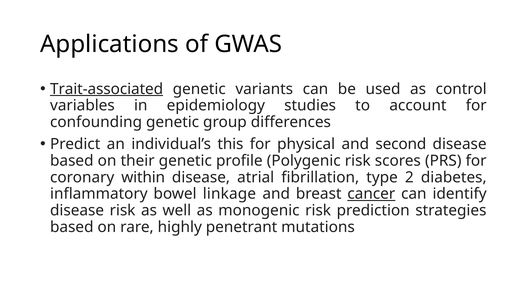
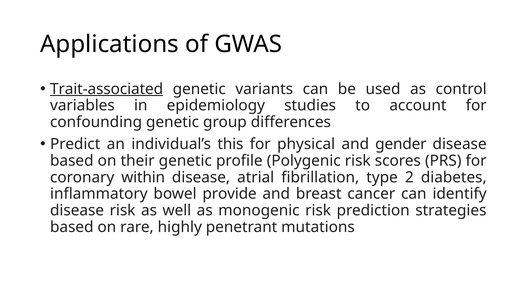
second: second -> gender
linkage: linkage -> provide
cancer underline: present -> none
